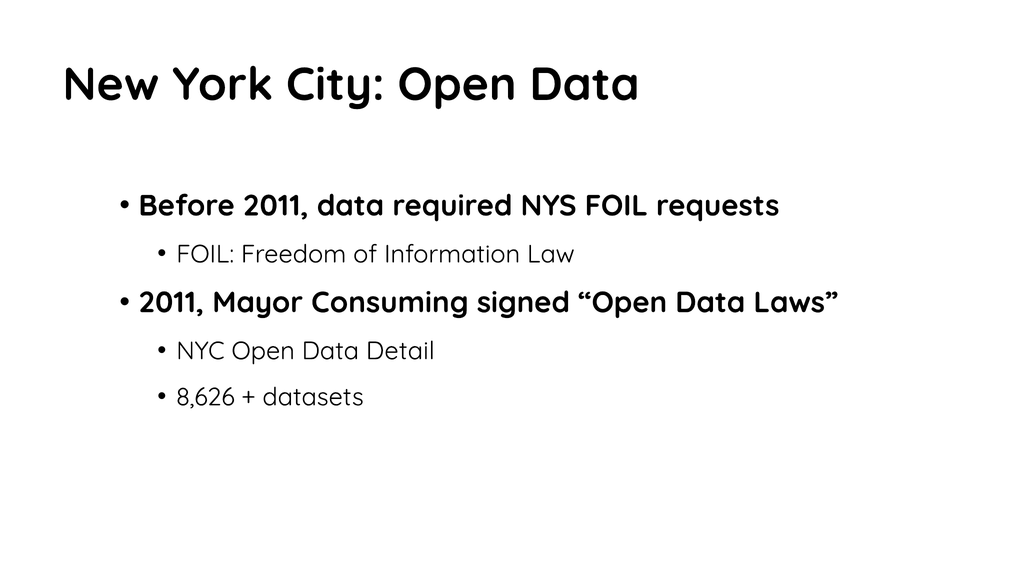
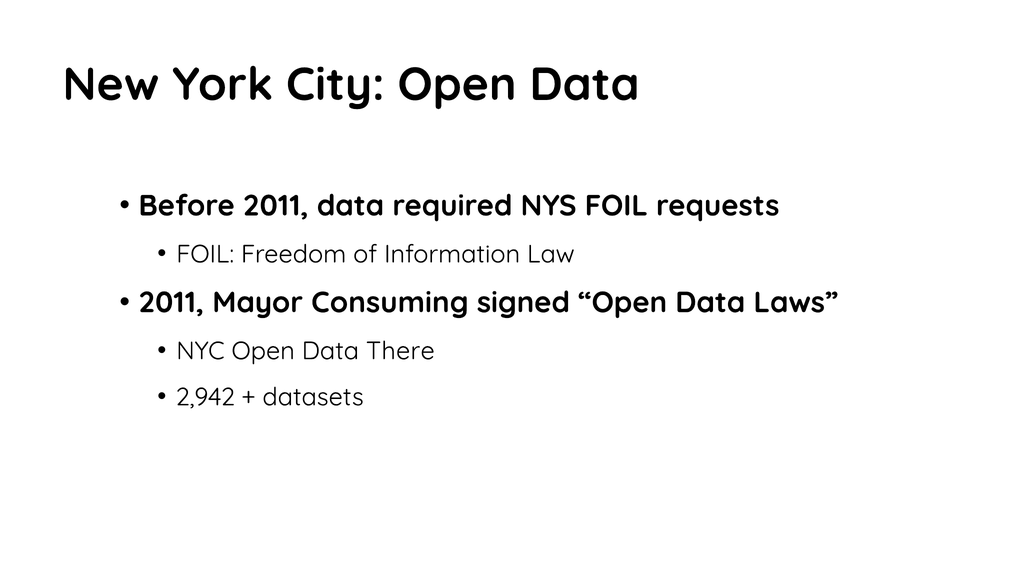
Detail: Detail -> There
8,626: 8,626 -> 2,942
